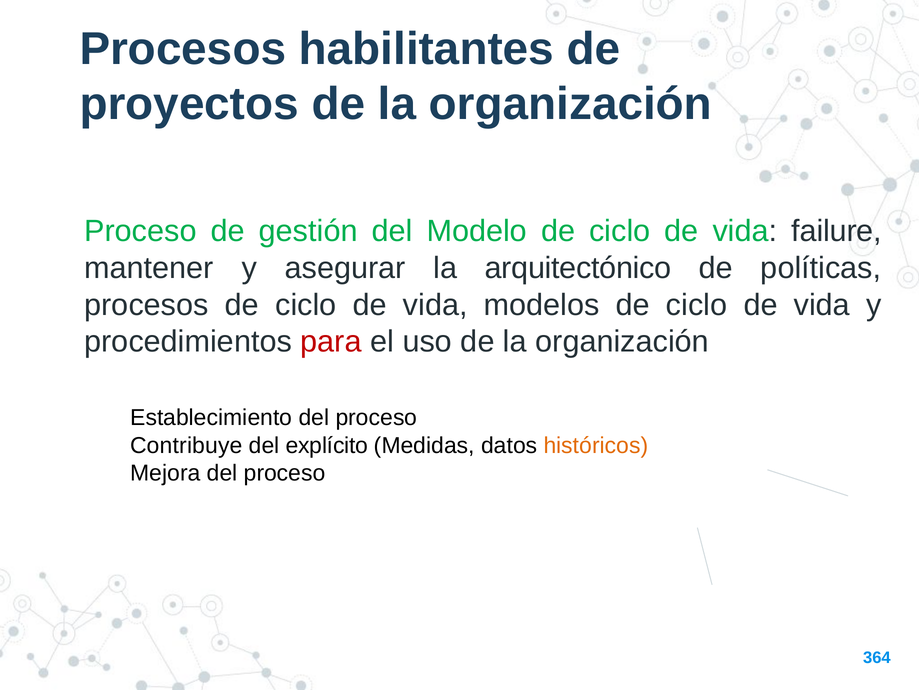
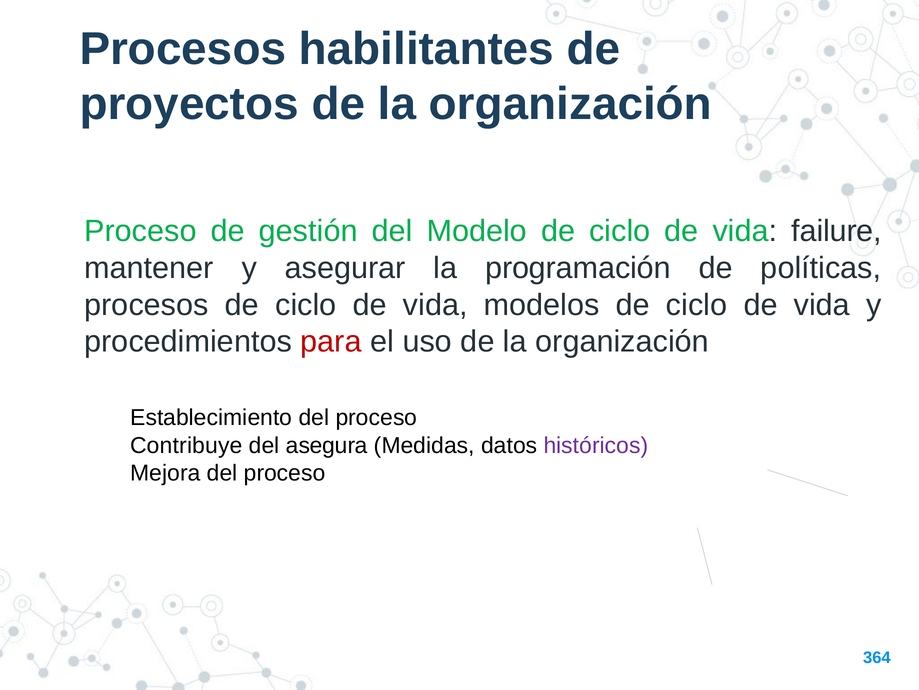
arquitectónico: arquitectónico -> programación
explícito: explícito -> asegura
históricos colour: orange -> purple
